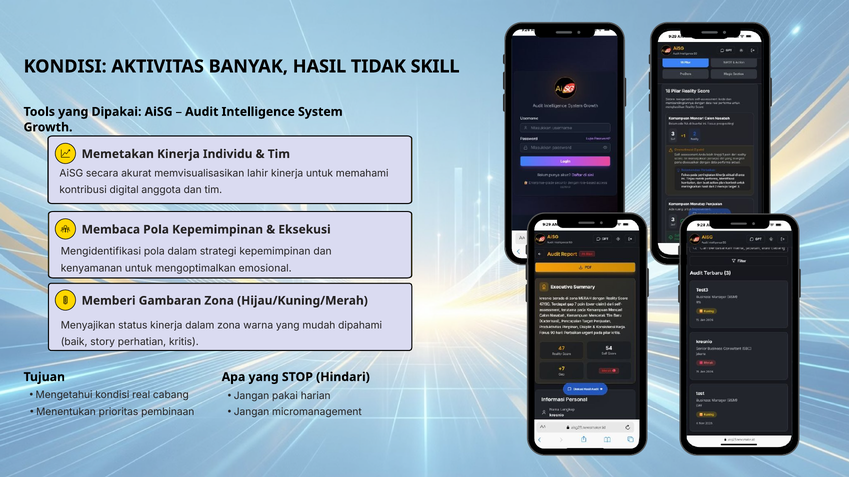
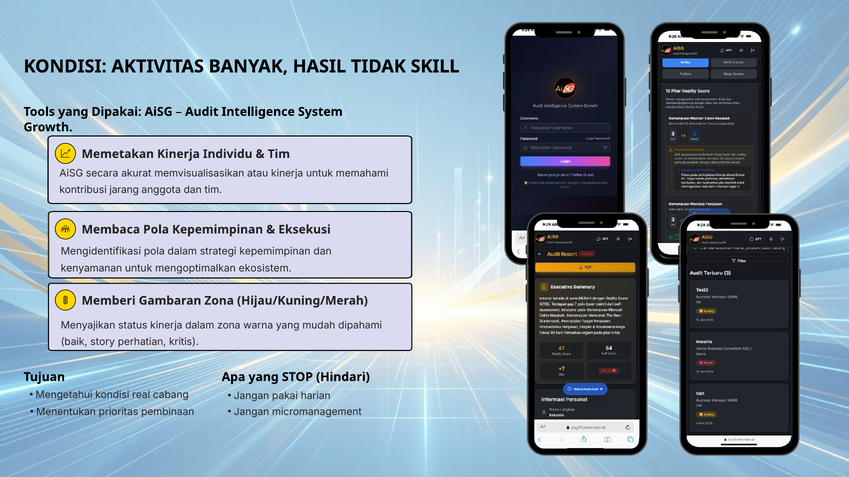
lahir: lahir -> atau
digital: digital -> jarang
emosional: emosional -> ekosistem
